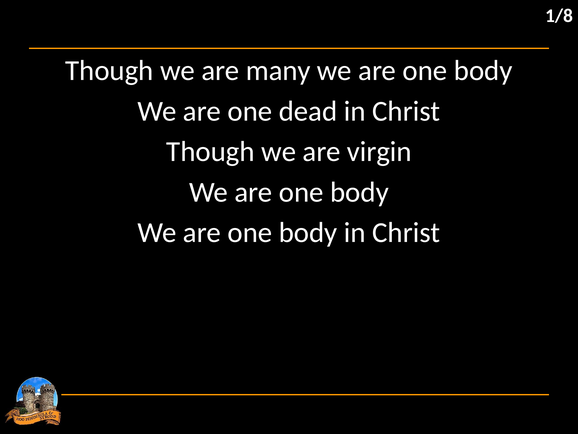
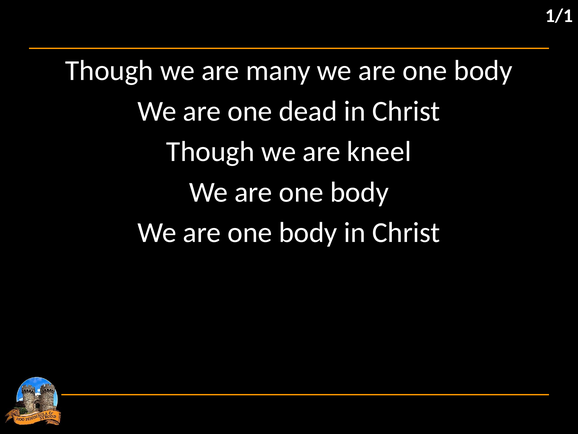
1/8: 1/8 -> 1/1
virgin: virgin -> kneel
